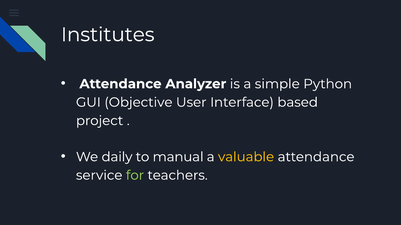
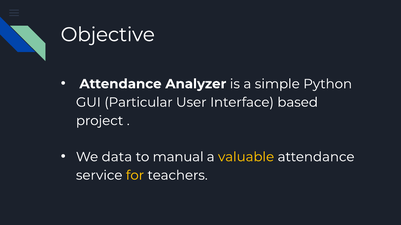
Institutes: Institutes -> Objective
Objective: Objective -> Particular
daily: daily -> data
for colour: light green -> yellow
